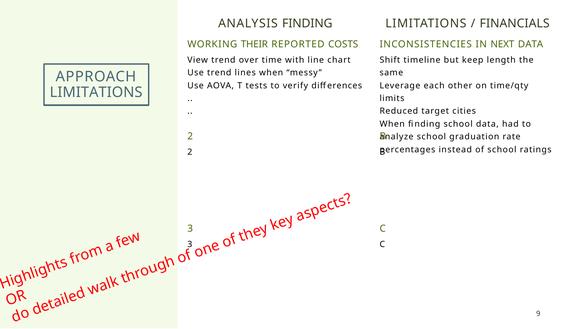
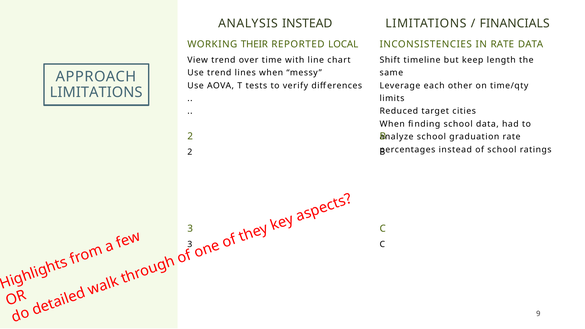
ANALYSIS FINDING: FINDING -> INSTEAD
COSTS: COSTS -> LOCAL
IN NEXT: NEXT -> RATE
